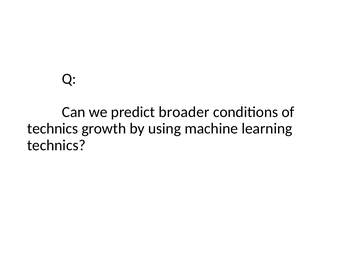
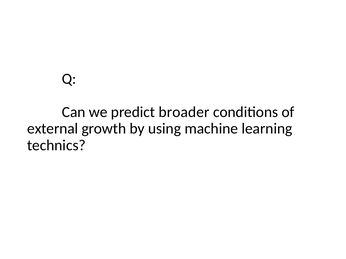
technics at (53, 129): technics -> external
